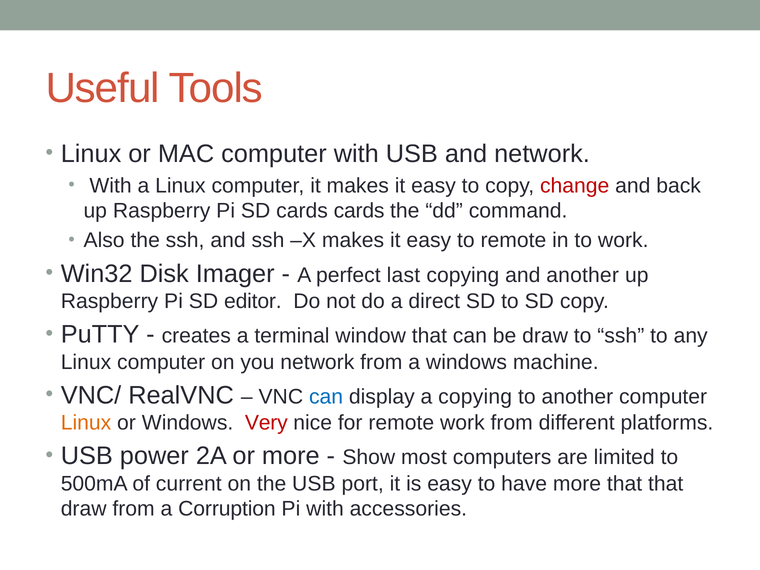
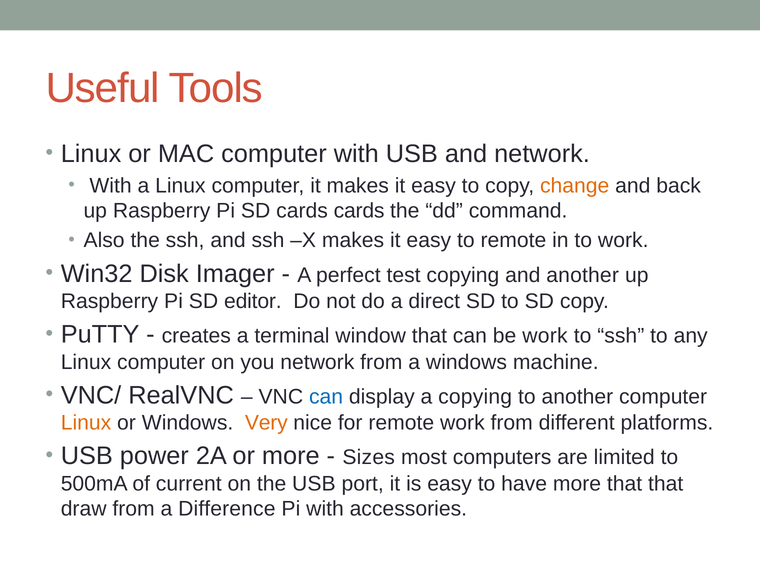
change colour: red -> orange
last: last -> test
be draw: draw -> work
Very colour: red -> orange
Show: Show -> Sizes
Corruption: Corruption -> Difference
